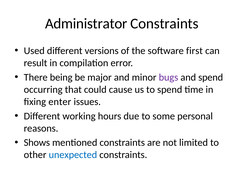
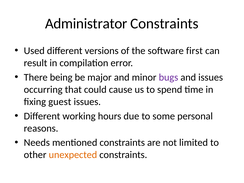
and spend: spend -> issues
enter: enter -> guest
Shows: Shows -> Needs
unexpected colour: blue -> orange
